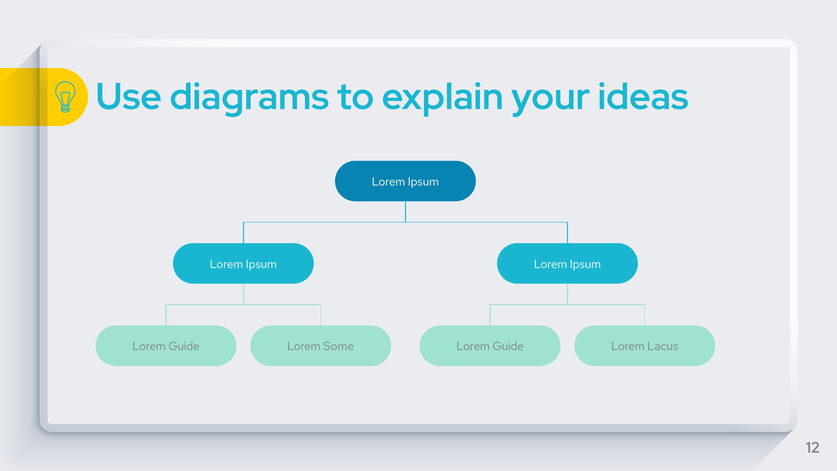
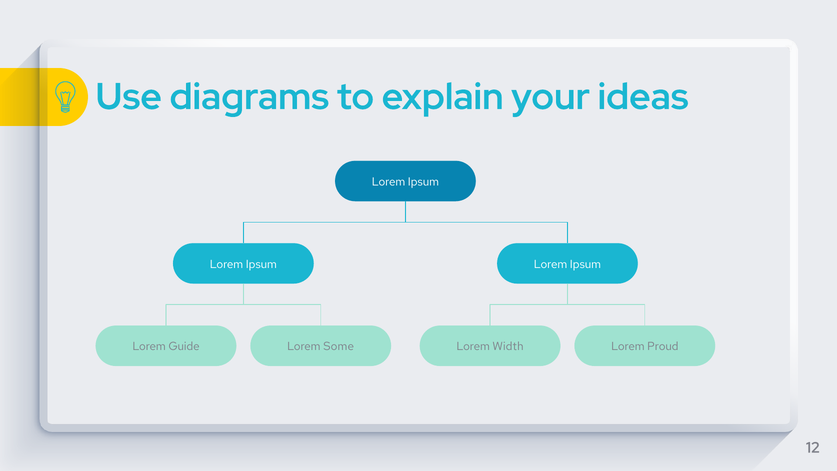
Guide at (508, 346): Guide -> Width
Lacus: Lacus -> Proud
